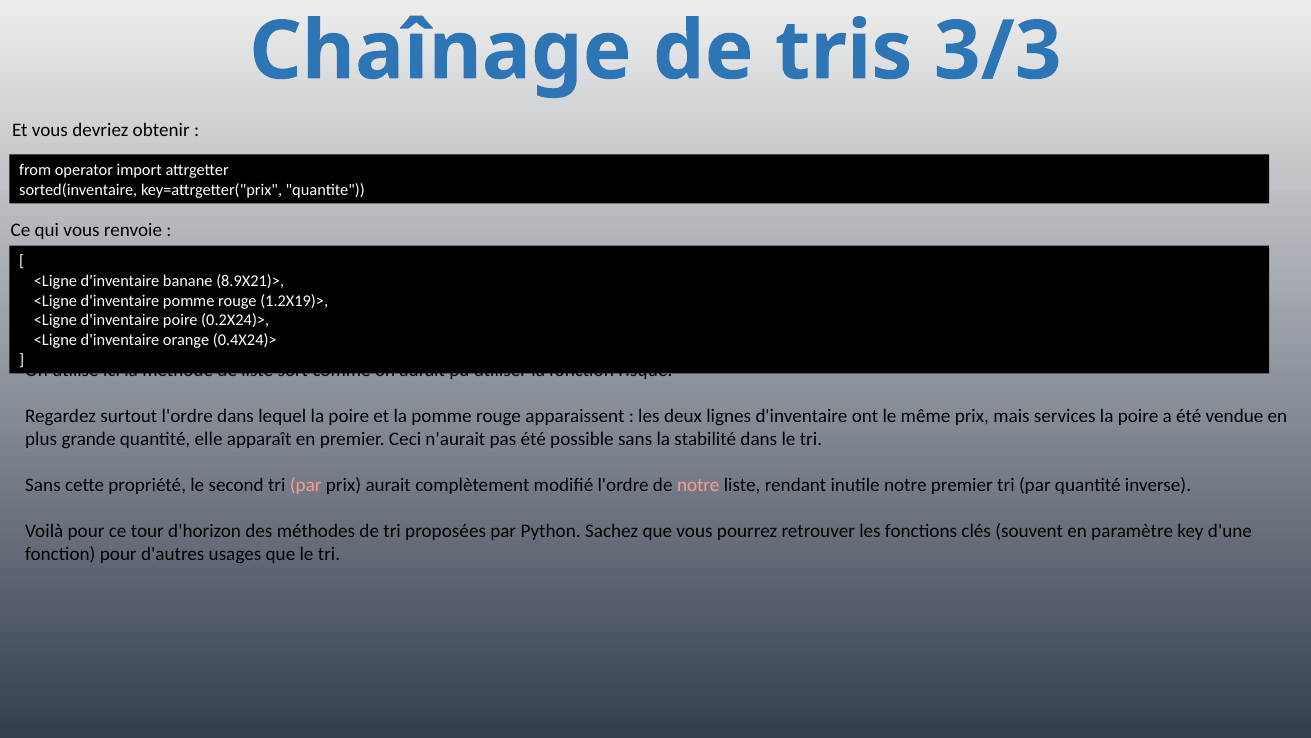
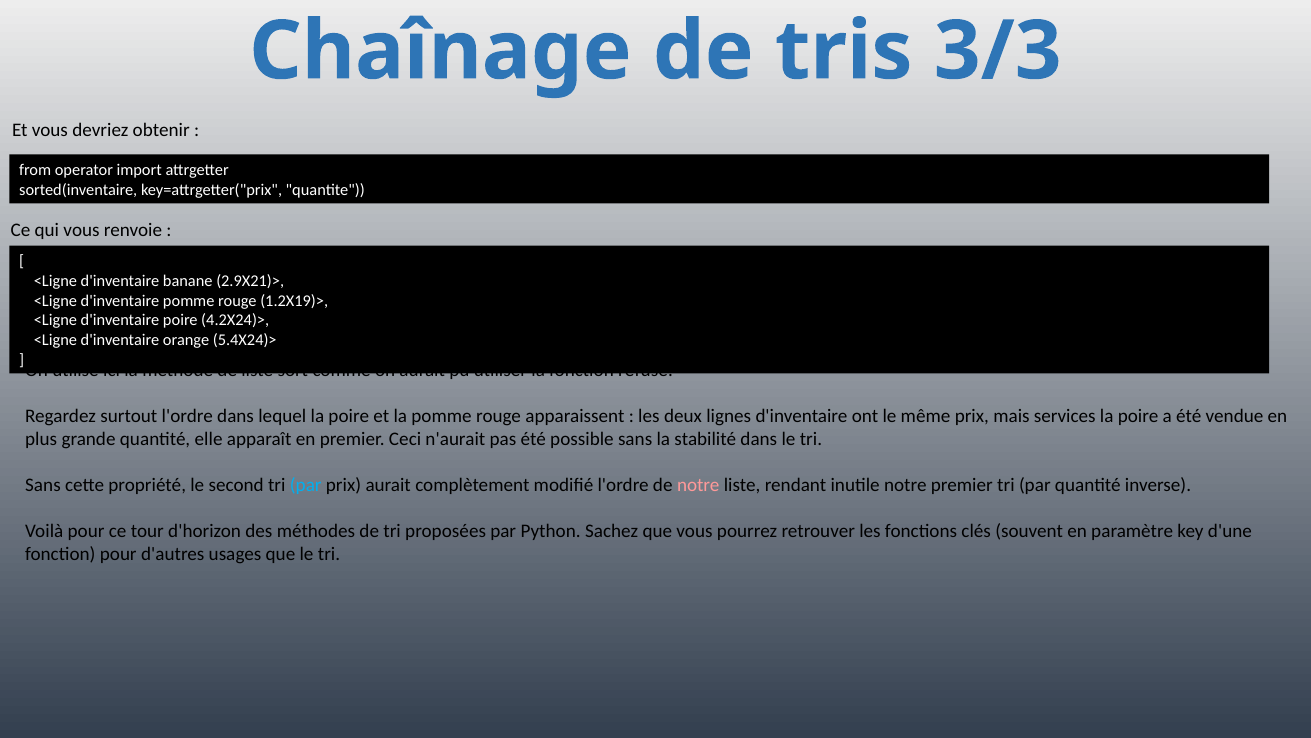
8.9X21)>: 8.9X21)> -> 2.9X21)>
0.2X24)>: 0.2X24)> -> 4.2X24)>
0.4X24)>: 0.4X24)> -> 5.4X24)>
risque: risque -> refuse
par at (306, 485) colour: pink -> light blue
